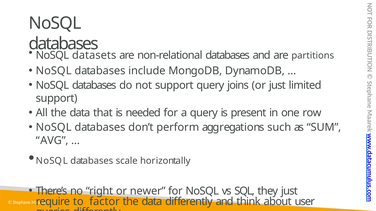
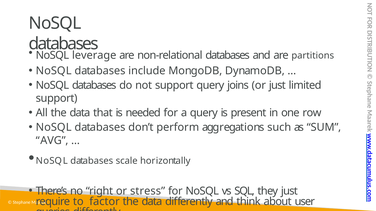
datasets: datasets -> leverage
newer: newer -> stress
